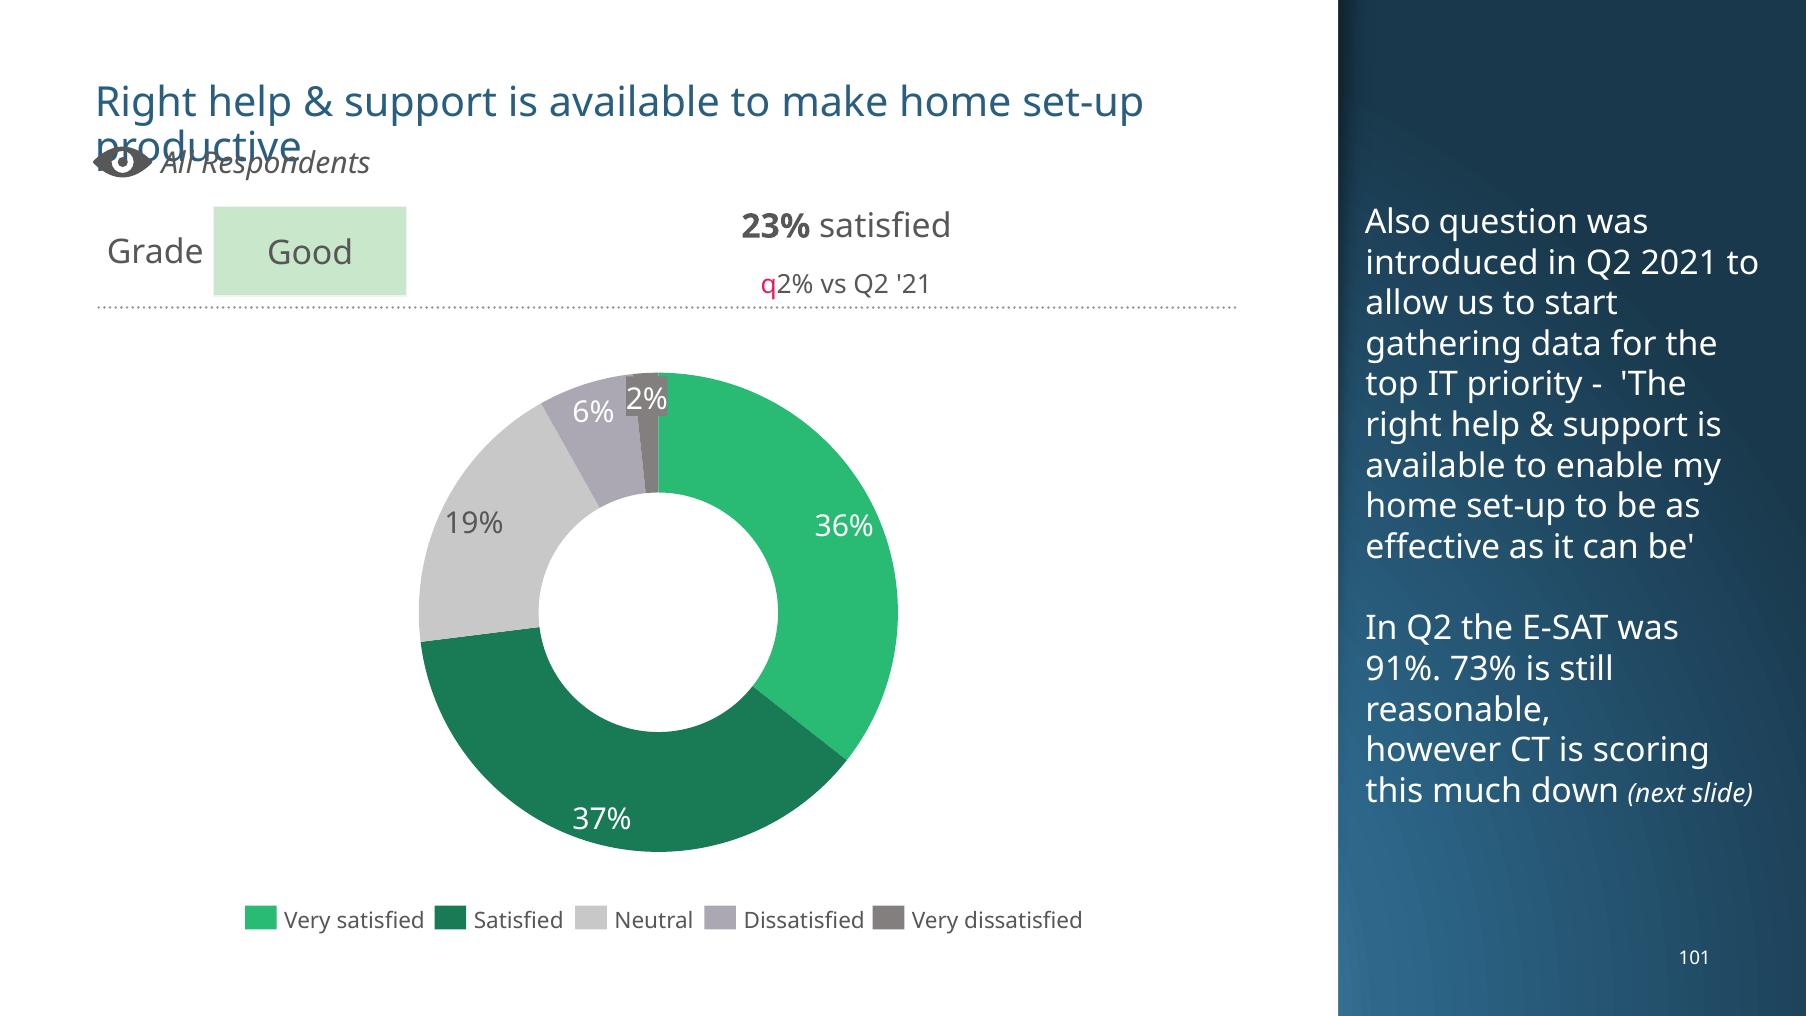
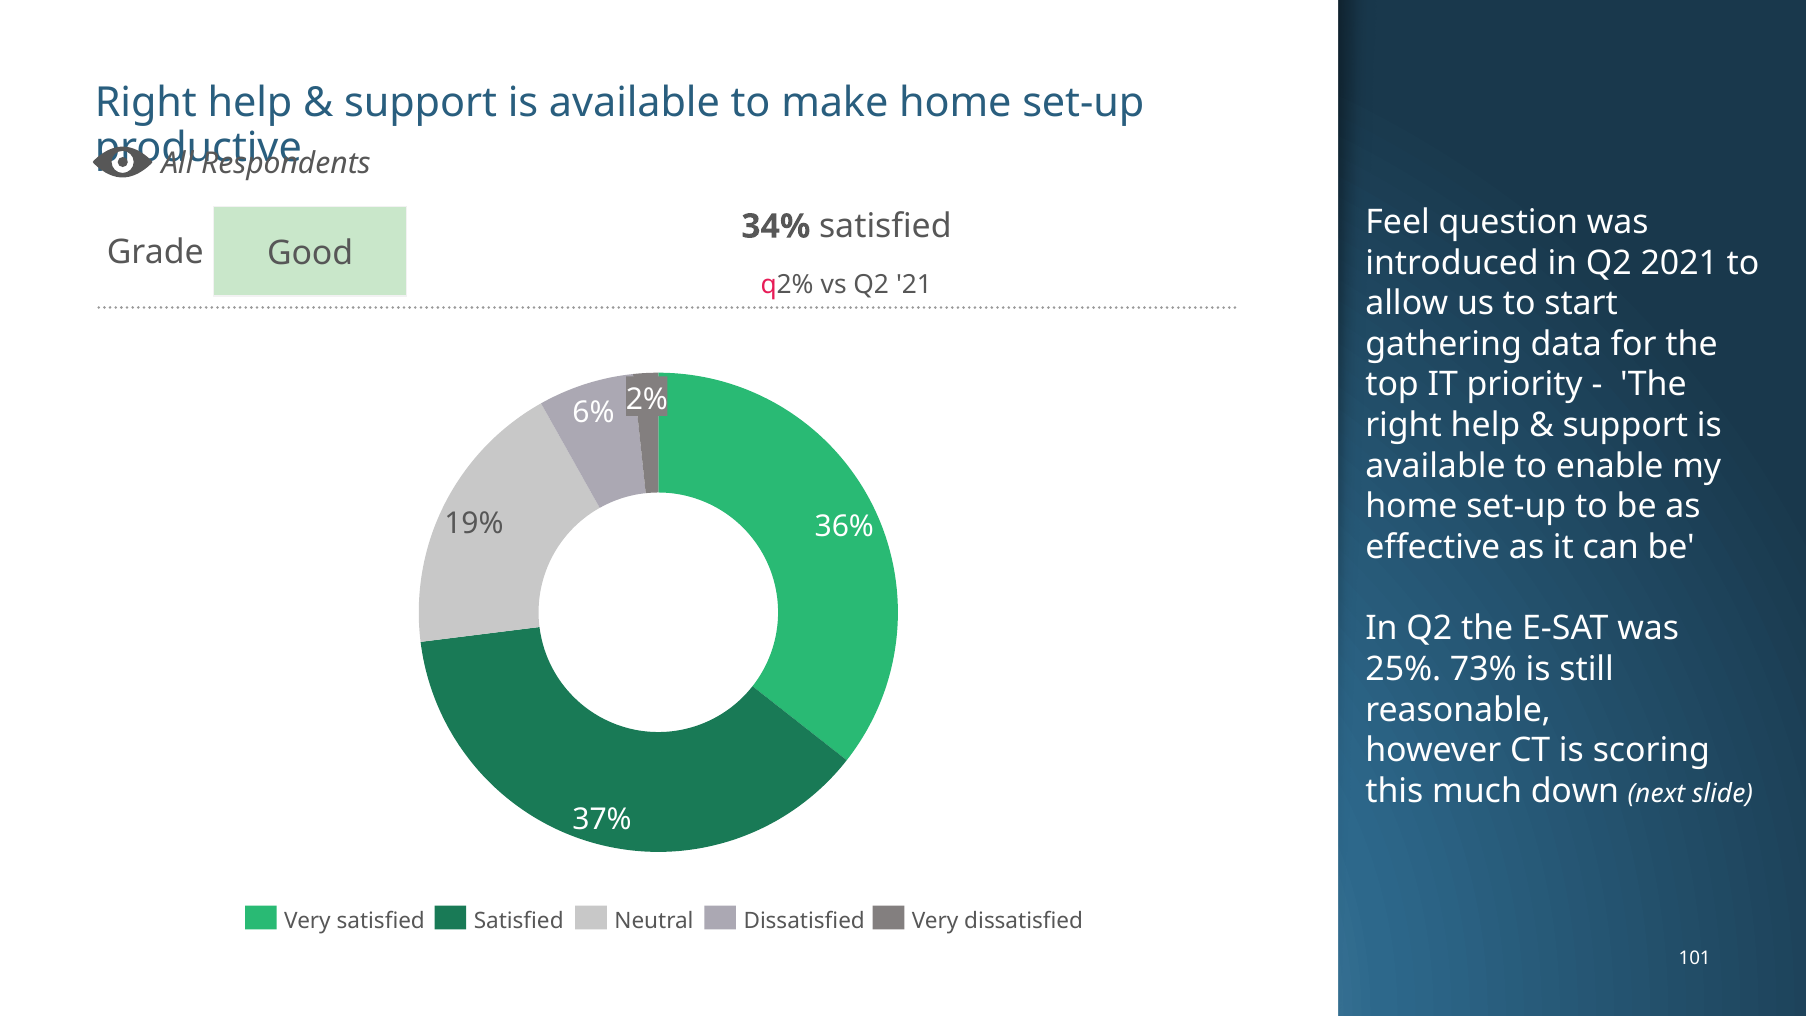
Also: Also -> Feel
23%: 23% -> 34%
91%: 91% -> 25%
